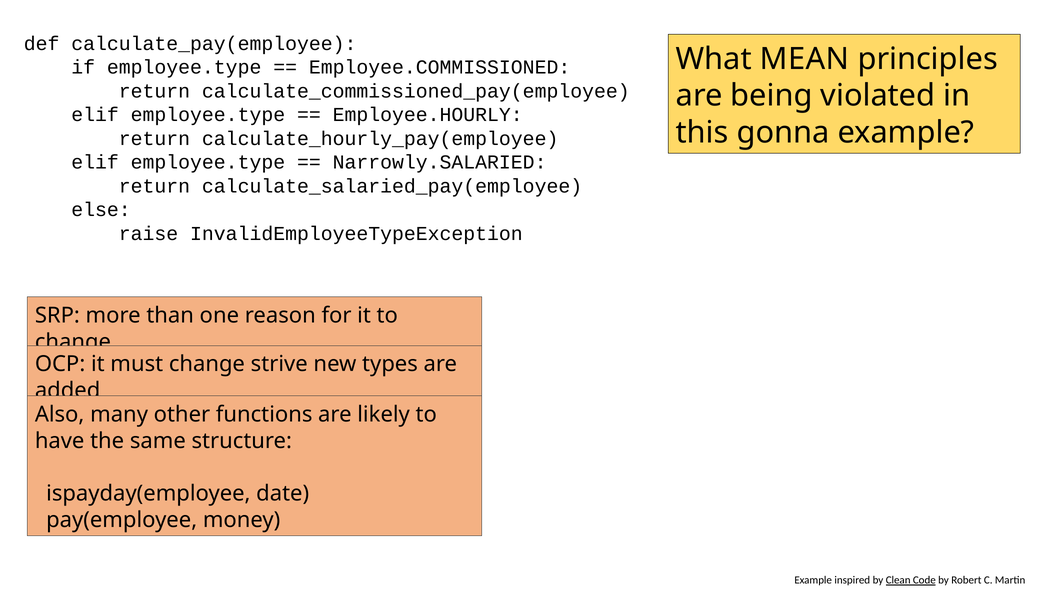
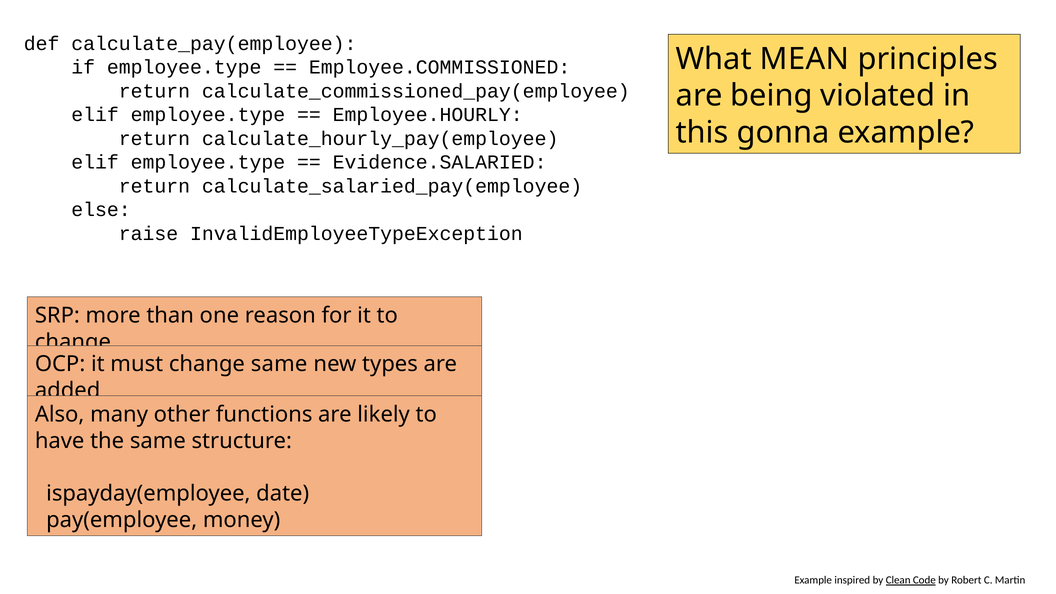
Narrowly.SALARIED: Narrowly.SALARIED -> Evidence.SALARIED
change strive: strive -> same
